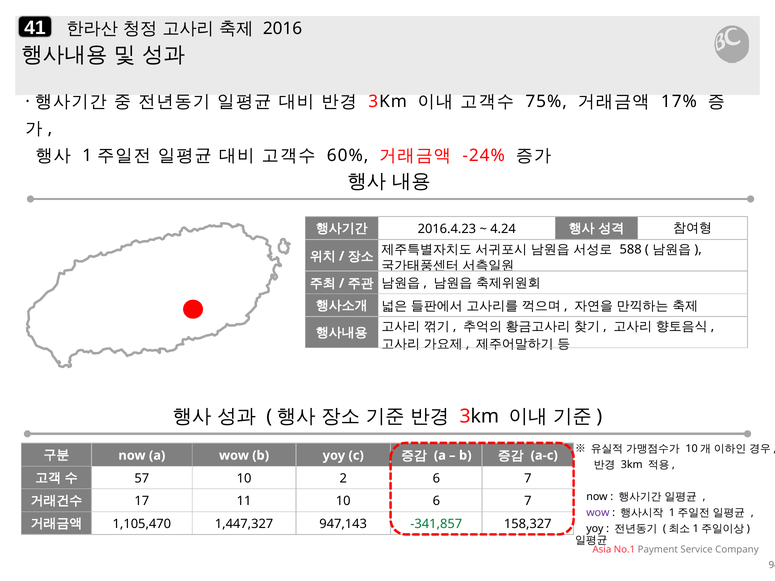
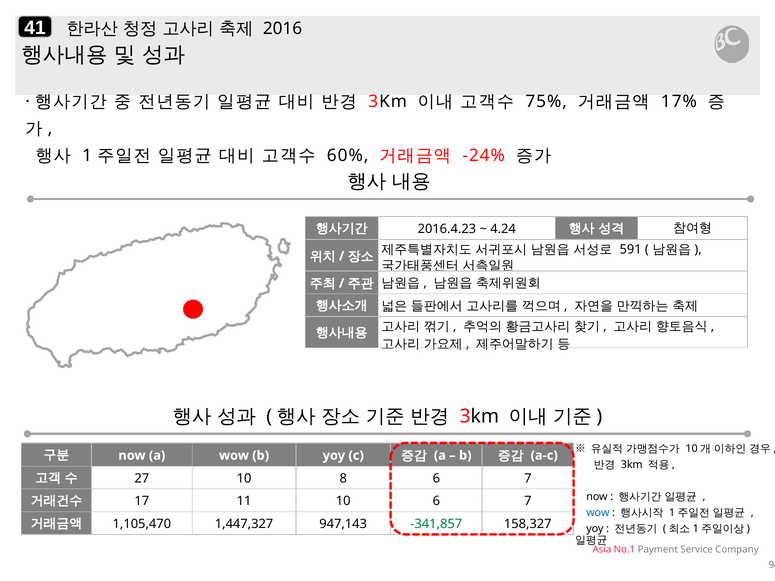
588: 588 -> 591
57: 57 -> 27
2: 2 -> 8
wow at (598, 513) colour: purple -> blue
